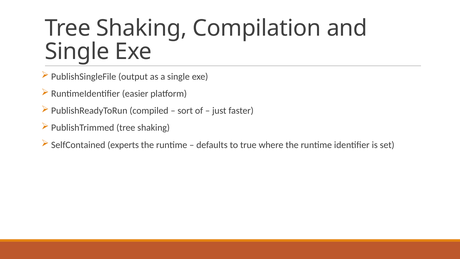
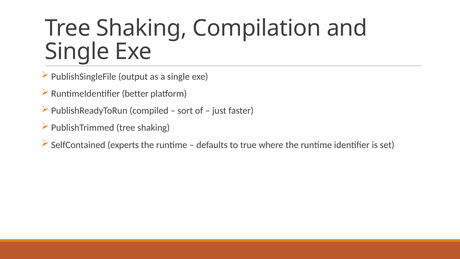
easier: easier -> better
